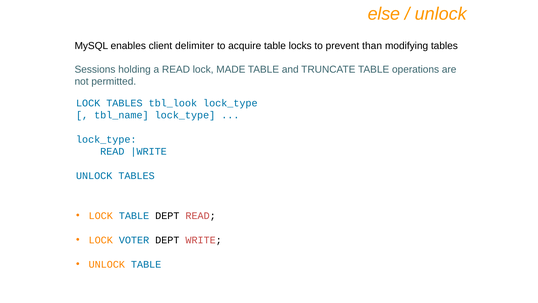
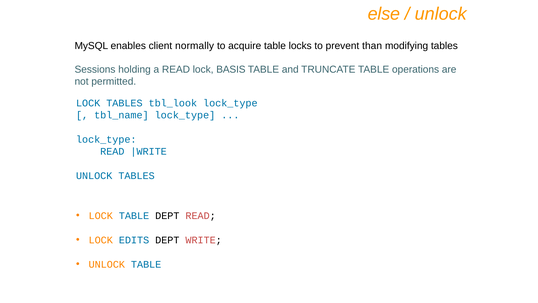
delimiter: delimiter -> normally
MADE: MADE -> BASIS
VOTER: VOTER -> EDITS
